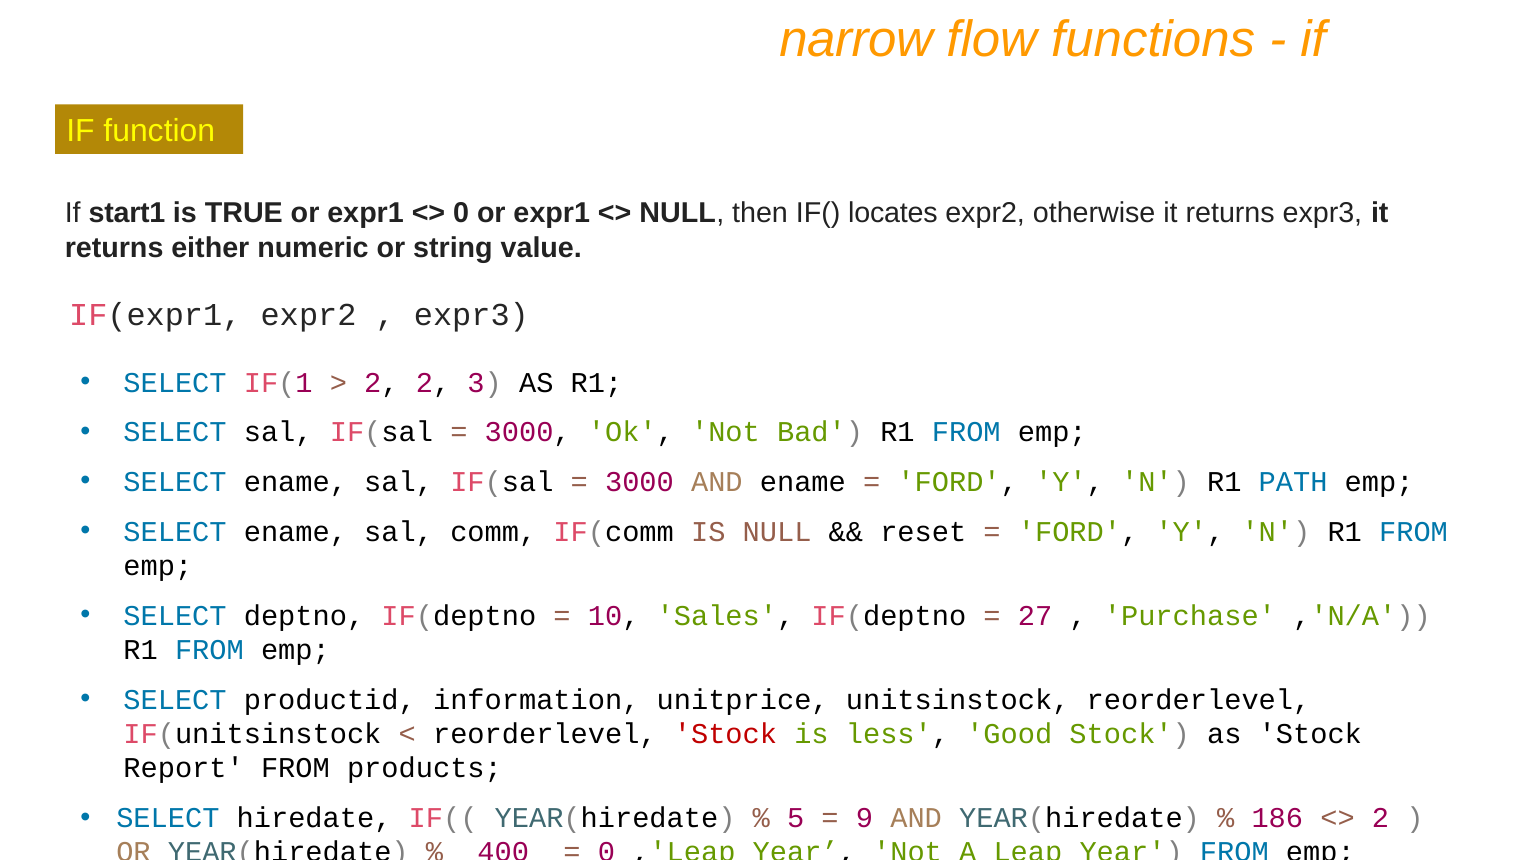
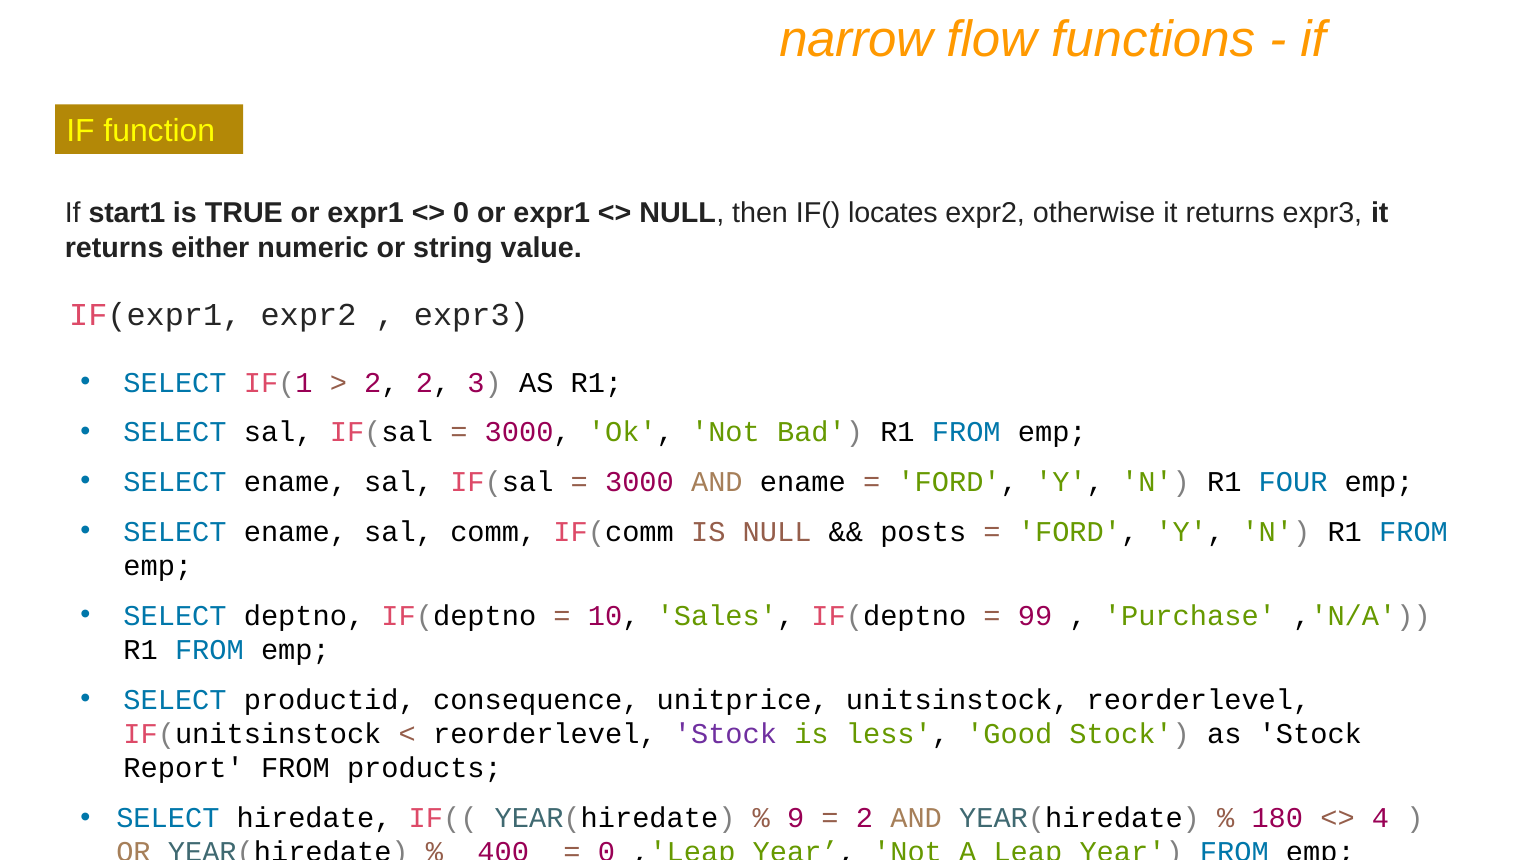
PATH: PATH -> FOUR
reset: reset -> posts
27: 27 -> 99
information: information -> consequence
Stock at (725, 734) colour: red -> purple
5: 5 -> 9
9 at (865, 818): 9 -> 2
186: 186 -> 180
2 at (1381, 818): 2 -> 4
